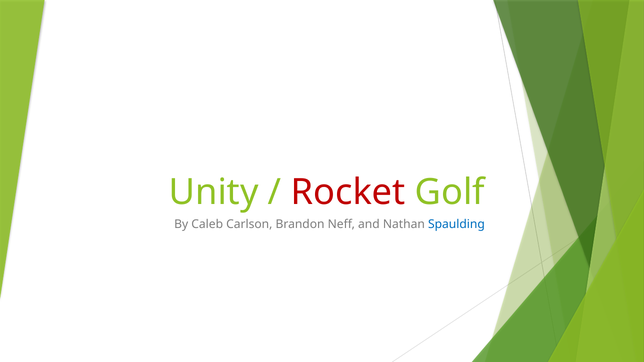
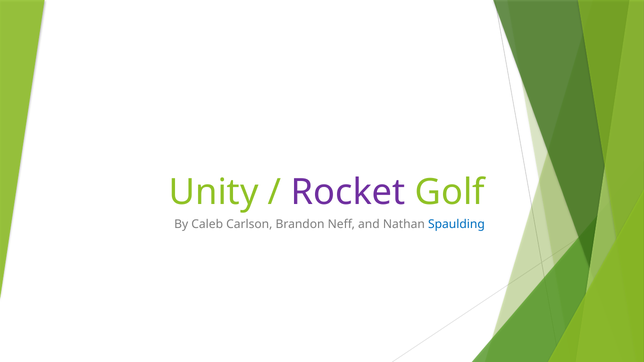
Rocket colour: red -> purple
